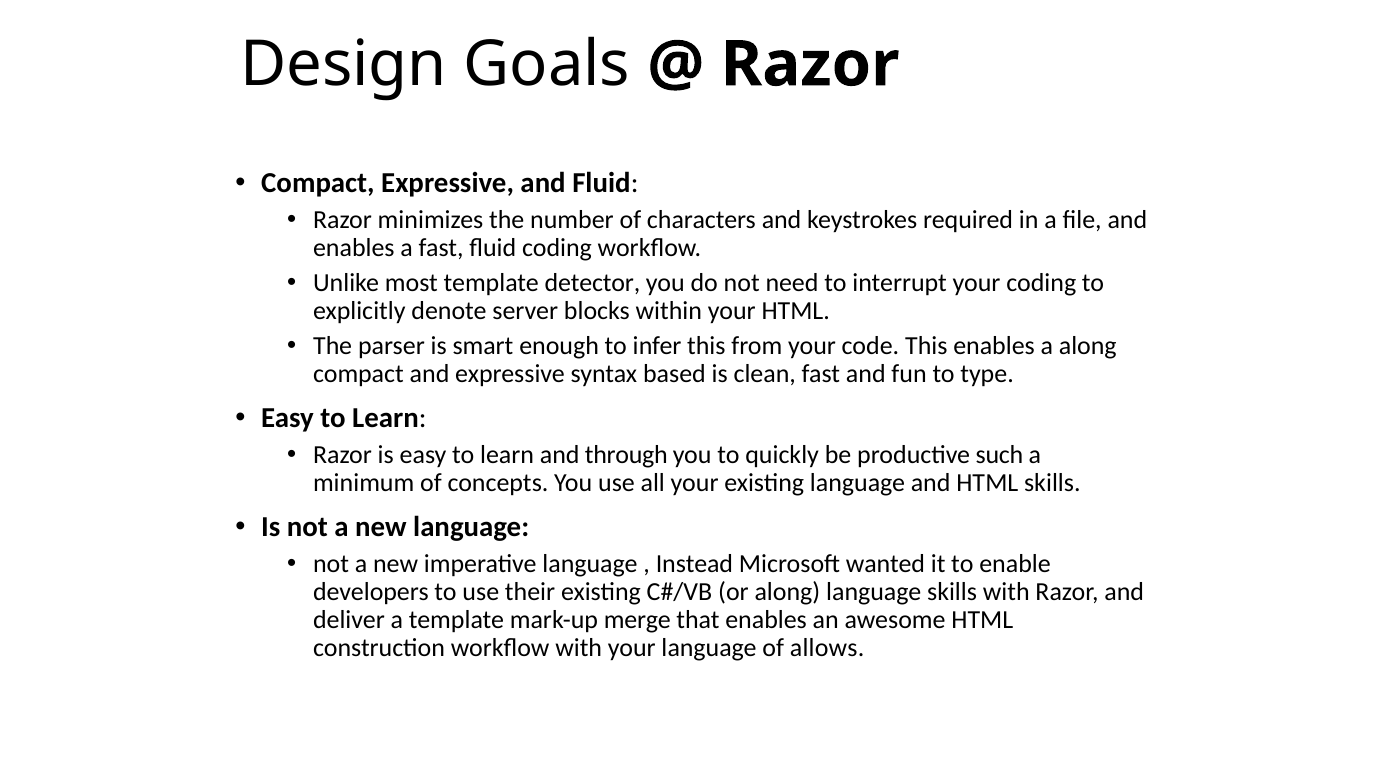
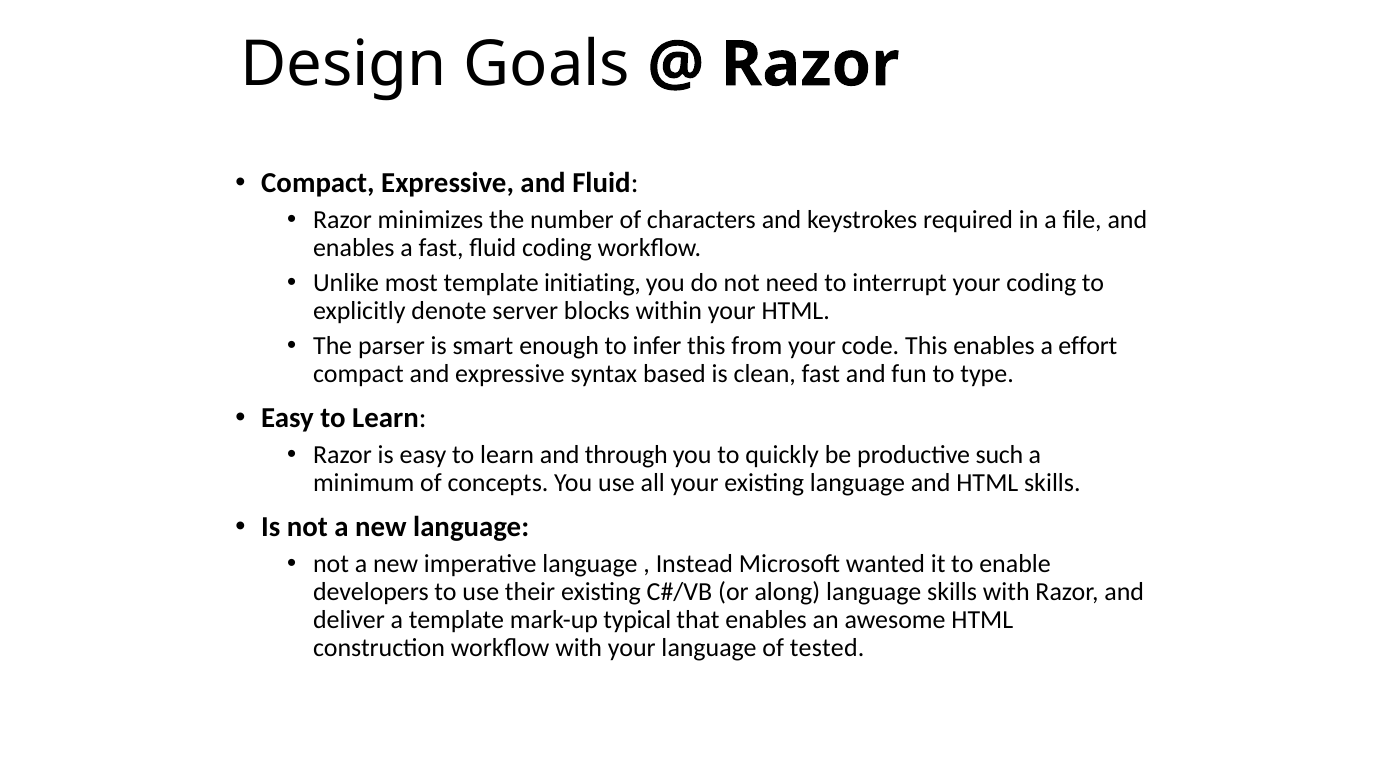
detector: detector -> initiating
a along: along -> effort
merge: merge -> typical
allows: allows -> tested
